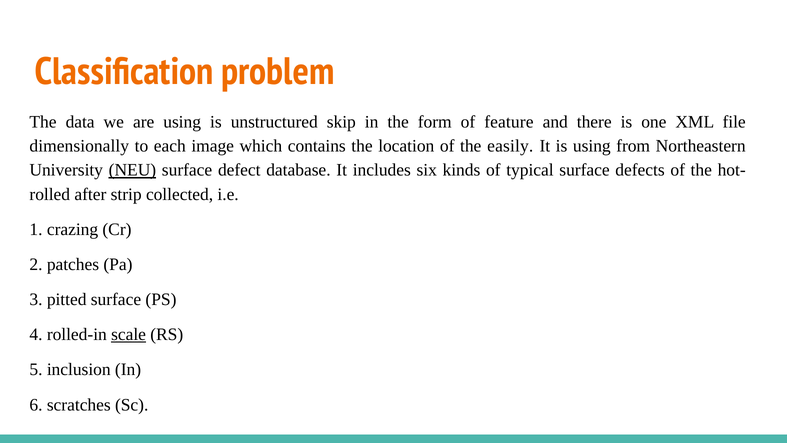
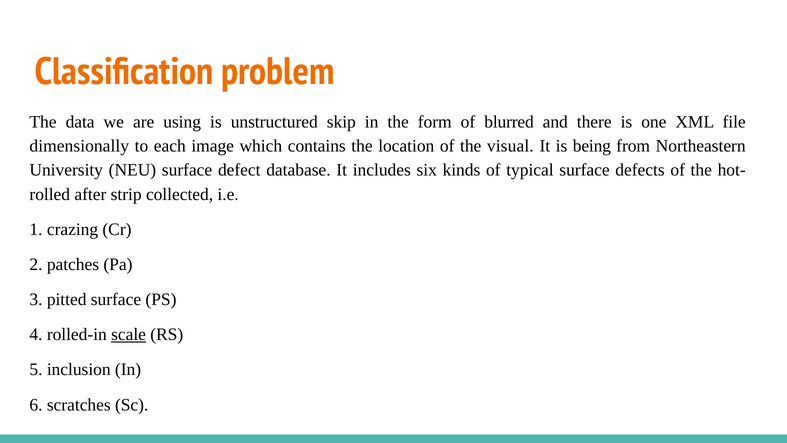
feature: feature -> blurred
easily: easily -> visual
is using: using -> being
NEU underline: present -> none
